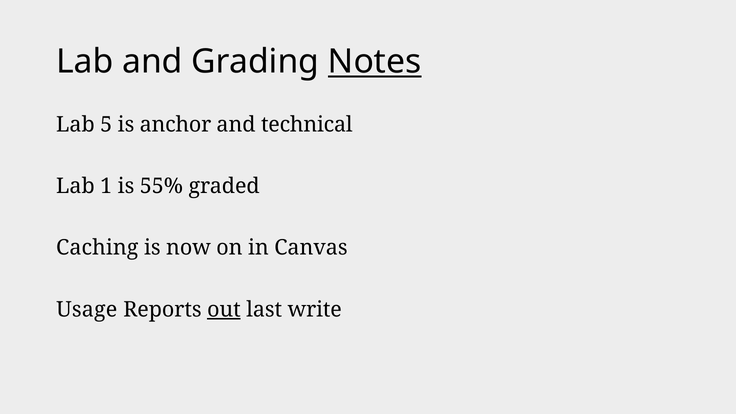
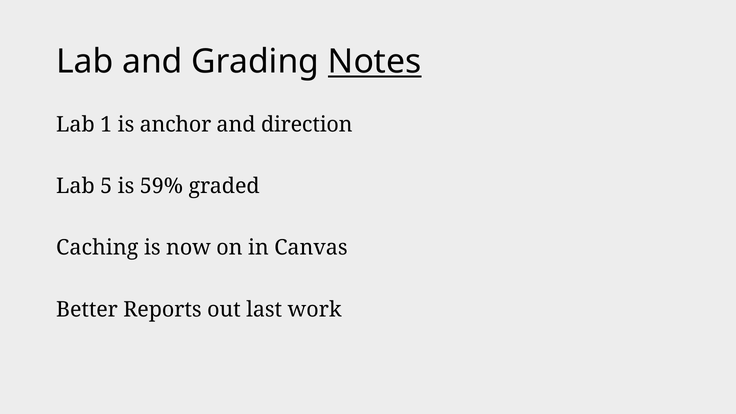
5: 5 -> 1
technical: technical -> direction
1: 1 -> 5
55%: 55% -> 59%
Usage: Usage -> Better
out underline: present -> none
write: write -> work
